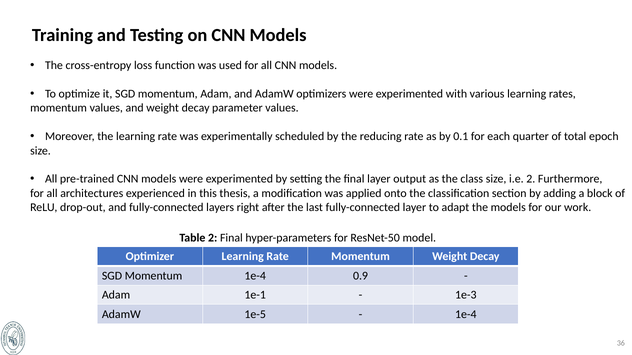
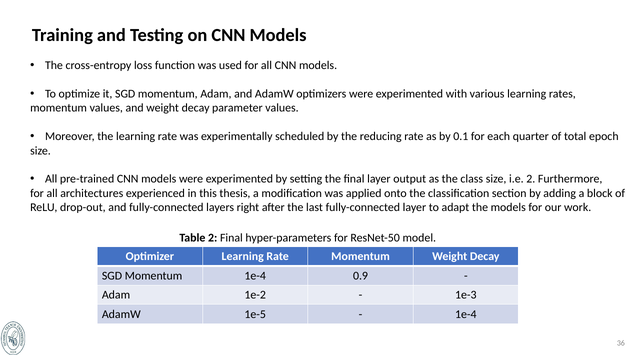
1e-1: 1e-1 -> 1e-2
